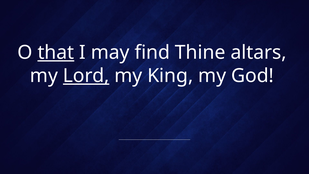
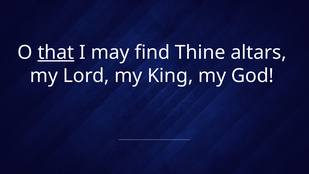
Lord underline: present -> none
